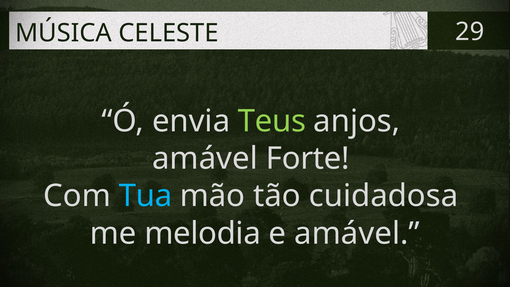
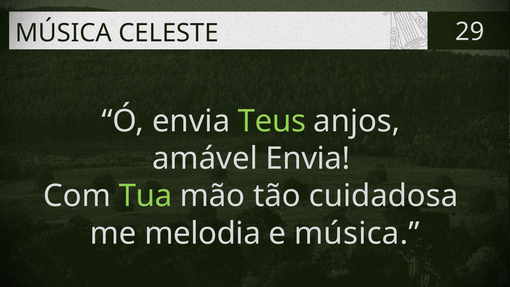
amável Forte: Forte -> Envia
Tua colour: light blue -> light green
e amável: amável -> música
